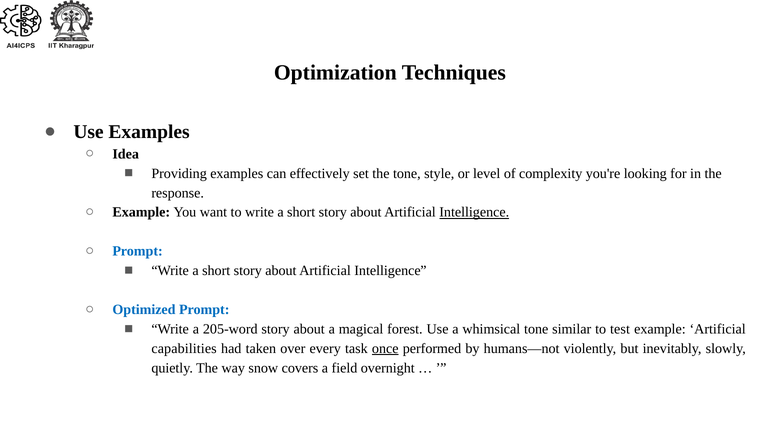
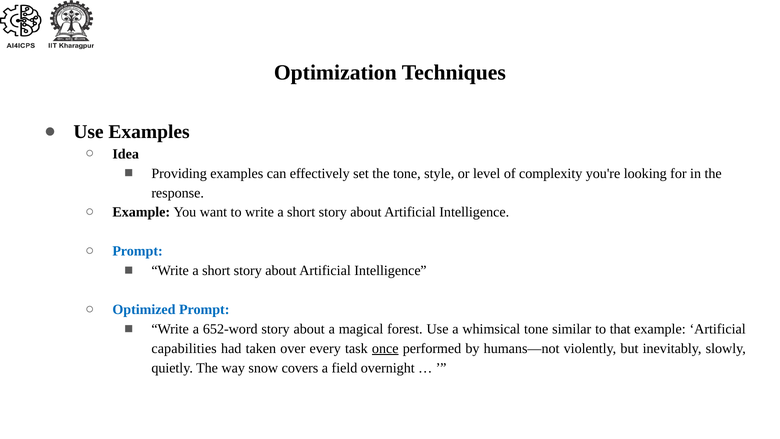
Intelligence at (474, 212) underline: present -> none
205-word: 205-word -> 652-word
test: test -> that
